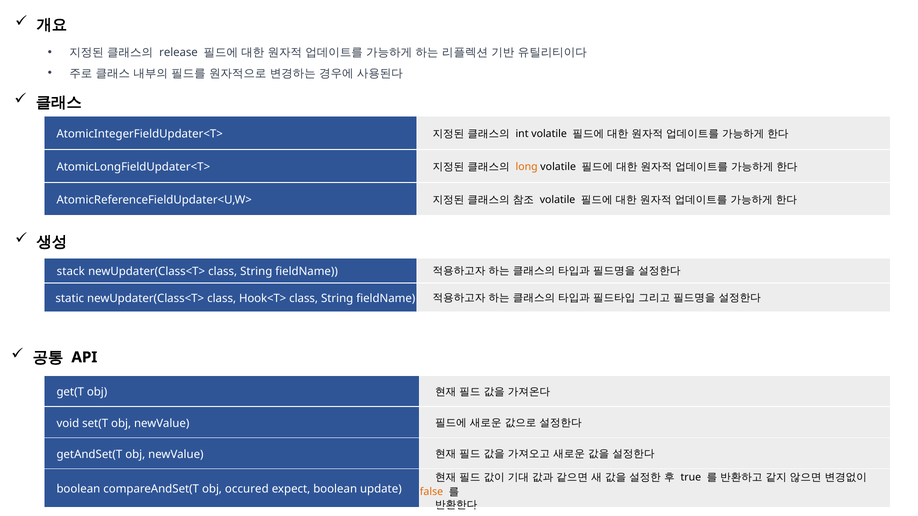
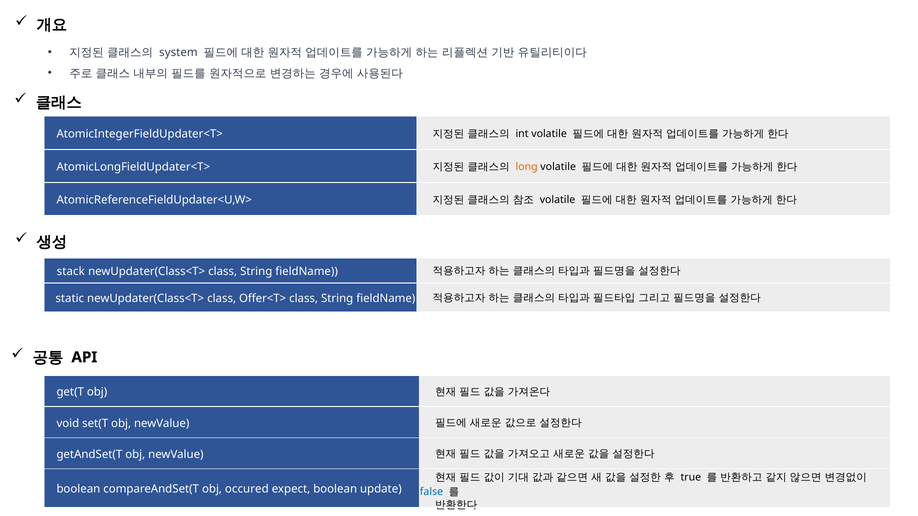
release: release -> system
Hook<T>: Hook<T> -> Offer<T>
false colour: orange -> blue
